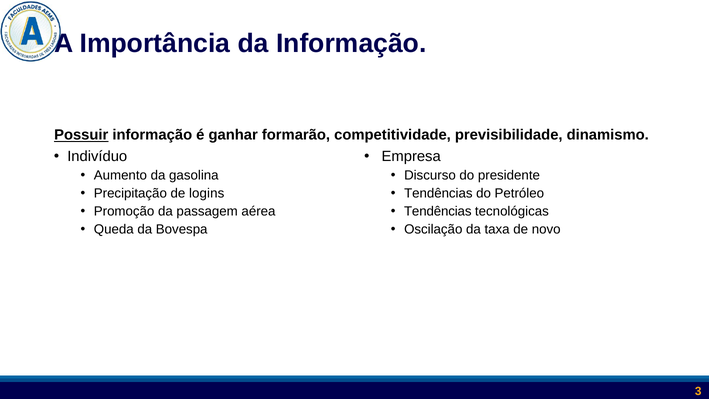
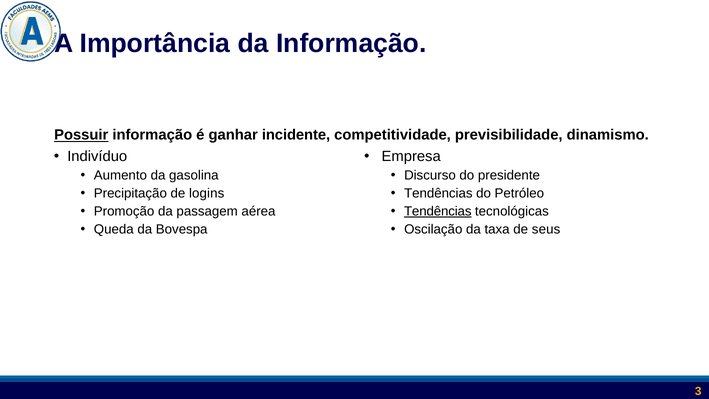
formarão: formarão -> incidente
Tendências at (438, 211) underline: none -> present
novo: novo -> seus
